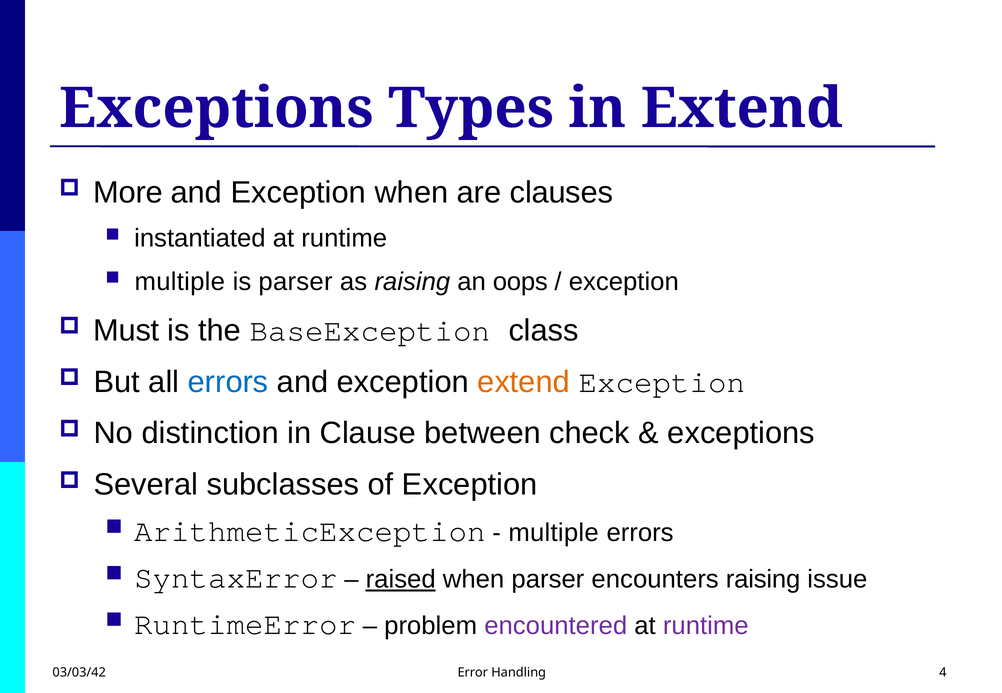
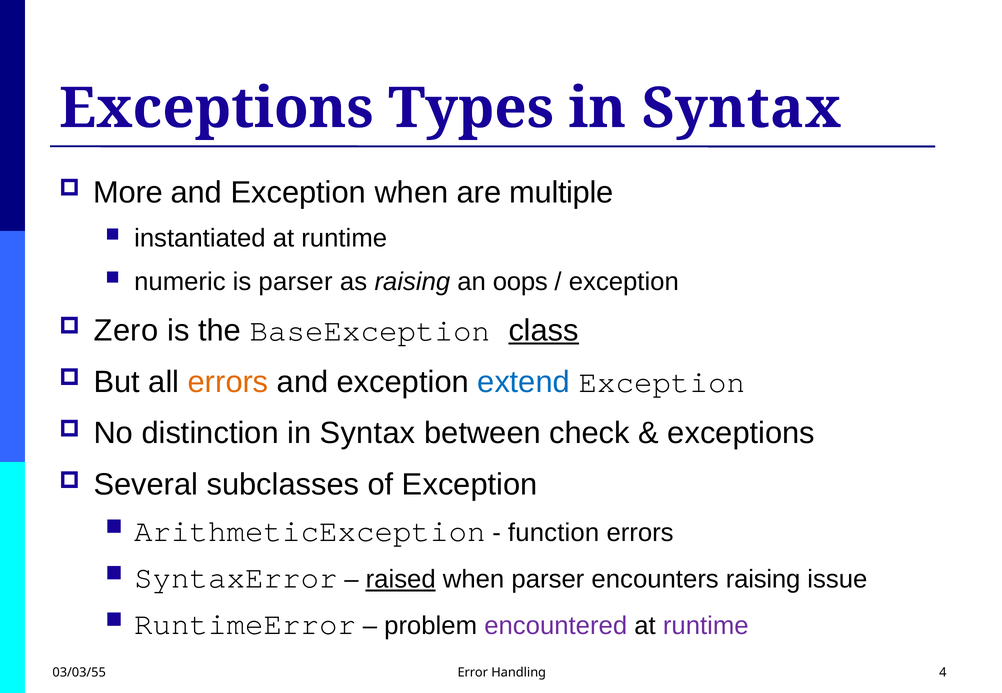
Types in Extend: Extend -> Syntax
clauses: clauses -> multiple
multiple at (180, 282): multiple -> numeric
Must: Must -> Zero
class underline: none -> present
errors at (228, 382) colour: blue -> orange
extend at (524, 382) colour: orange -> blue
distinction in Clause: Clause -> Syntax
multiple at (554, 534): multiple -> function
03/03/42: 03/03/42 -> 03/03/55
